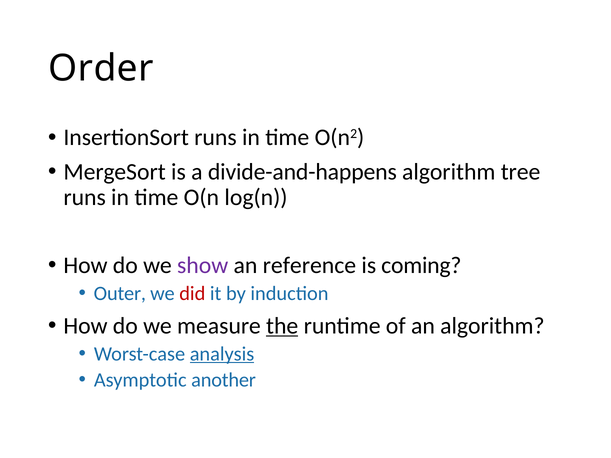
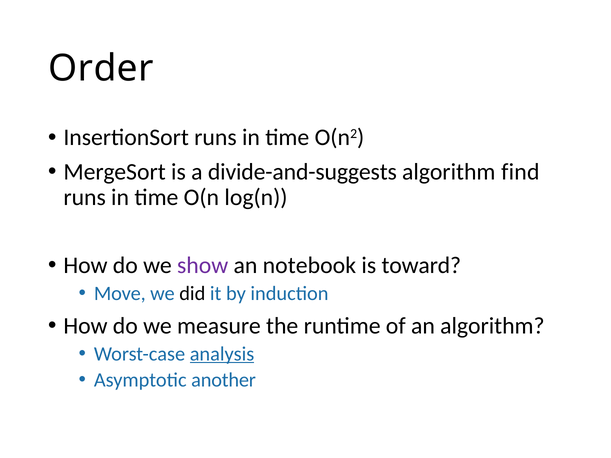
divide-and-happens: divide-and-happens -> divide-and-suggests
tree: tree -> find
reference: reference -> notebook
coming: coming -> toward
Outer: Outer -> Move
did colour: red -> black
the underline: present -> none
